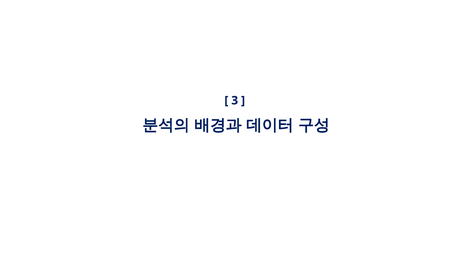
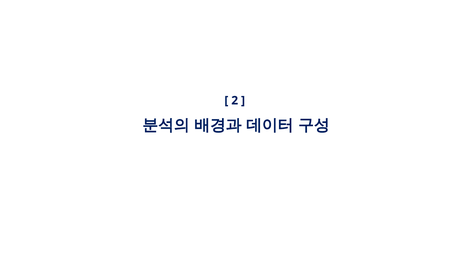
3: 3 -> 2
